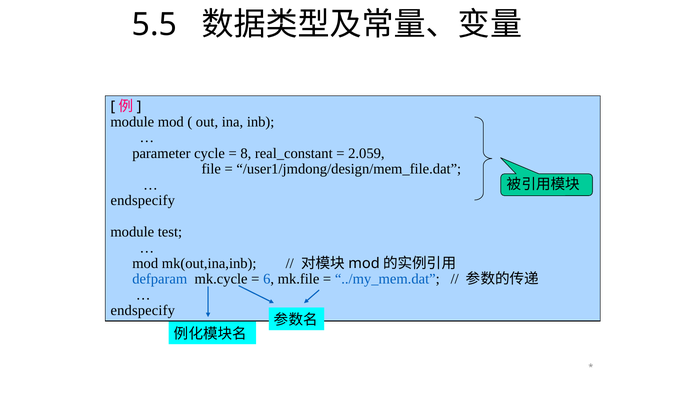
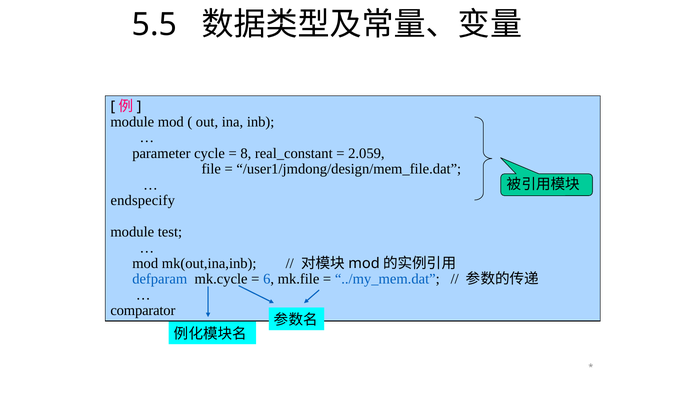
endspecify at (143, 311): endspecify -> comparator
